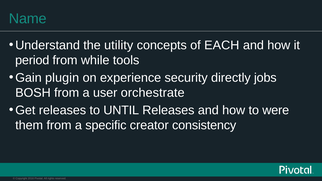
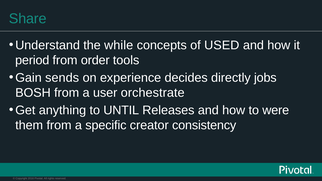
Name: Name -> Share
utility: utility -> while
EACH: EACH -> USED
while: while -> order
plugin: plugin -> sends
security: security -> decides
Get releases: releases -> anything
